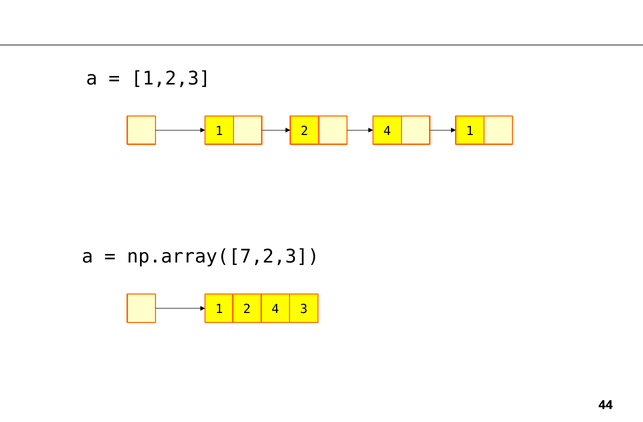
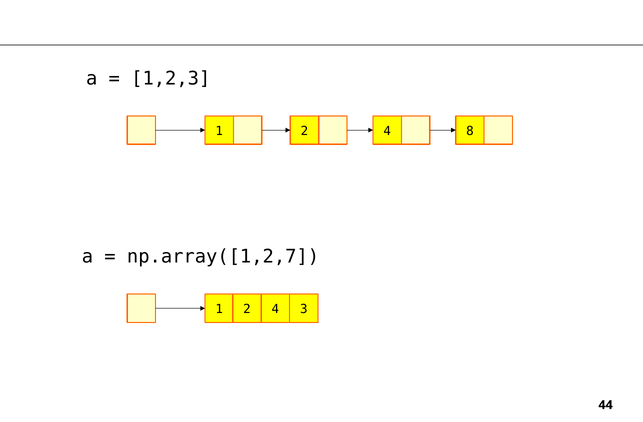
2 1: 1 -> 8
np.array([7,2,3: np.array([7,2,3 -> np.array([1,2,7
